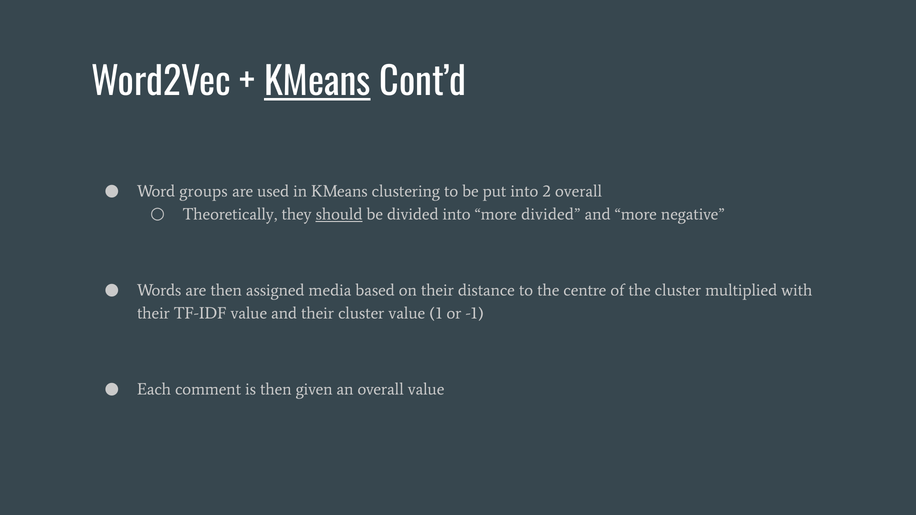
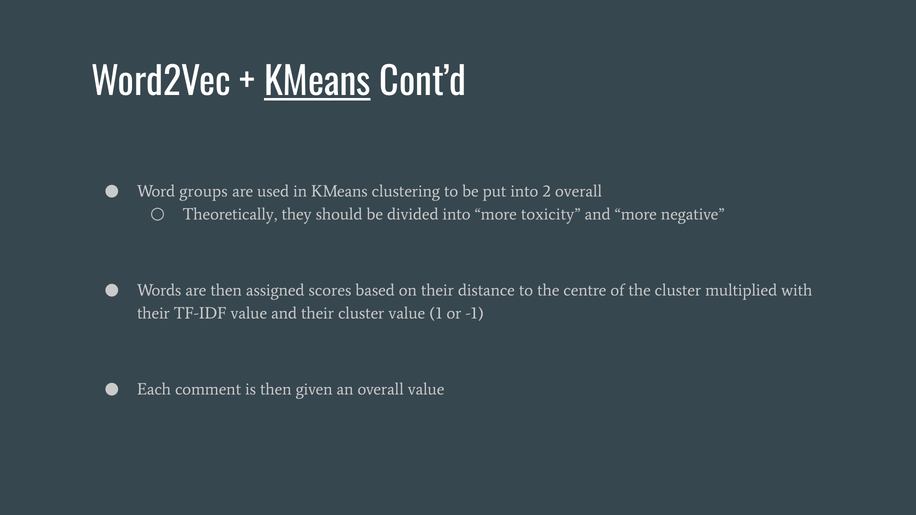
should underline: present -> none
more divided: divided -> toxicity
media: media -> scores
